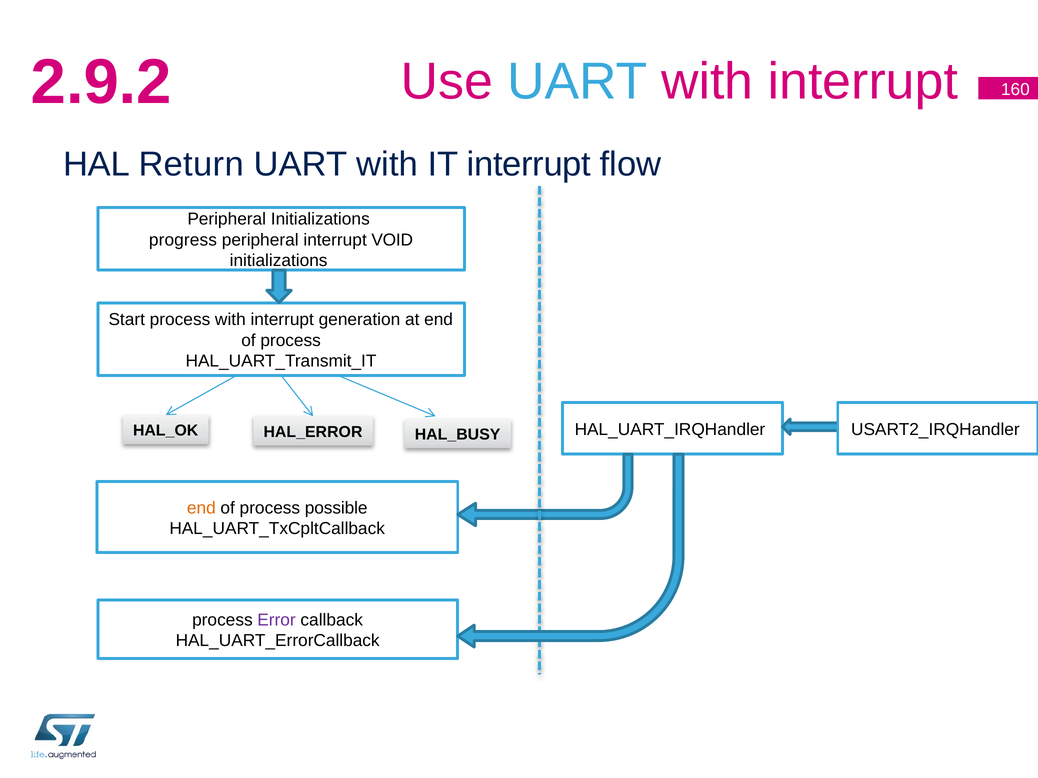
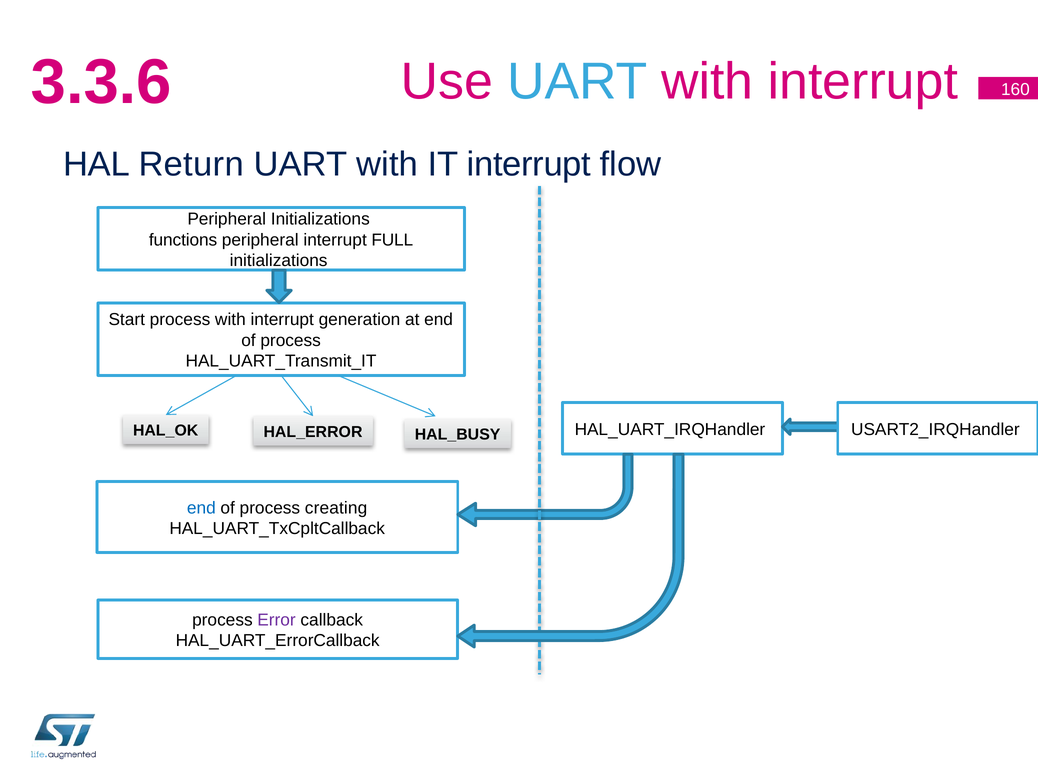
2.9.2: 2.9.2 -> 3.3.6
progress: progress -> functions
VOID: VOID -> FULL
end at (201, 508) colour: orange -> blue
possible: possible -> creating
